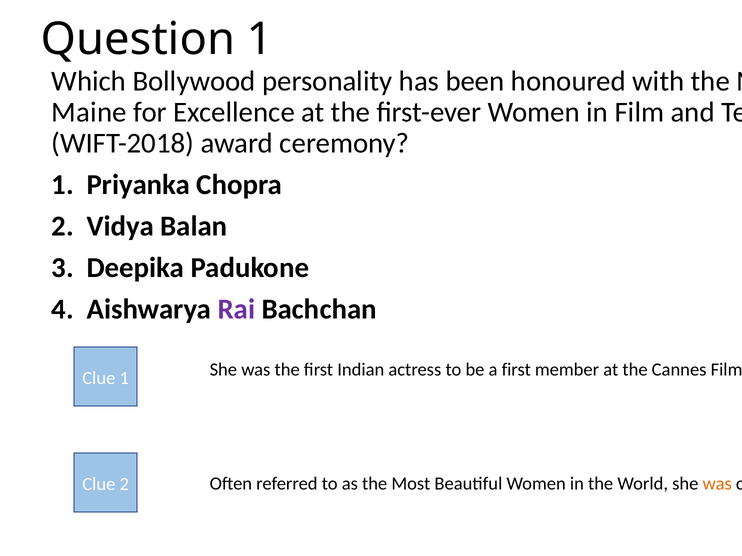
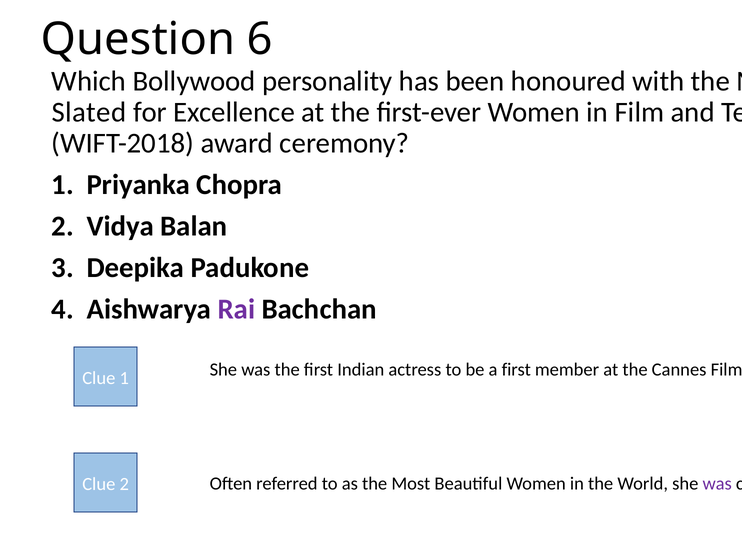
Question 1: 1 -> 6
Maine: Maine -> Slated
was at (717, 484) colour: orange -> purple
